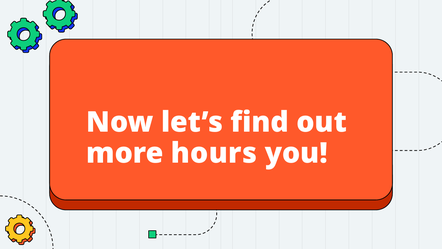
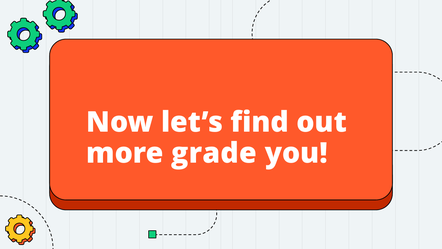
hours: hours -> grade
